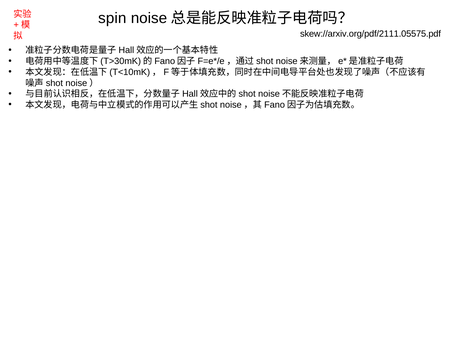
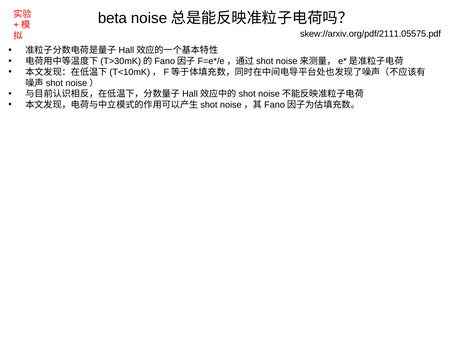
spin: spin -> beta
